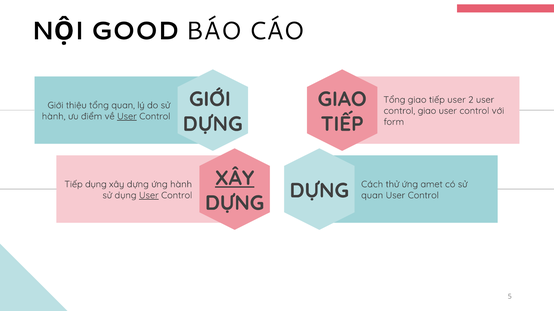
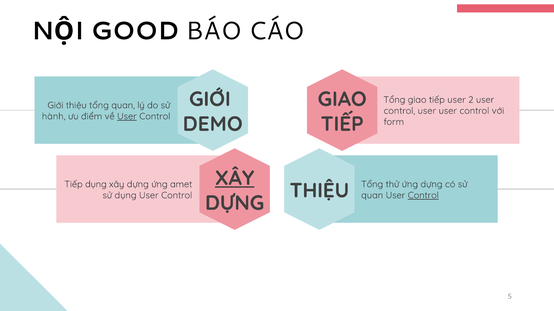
control giao: giao -> user
DỰNG at (213, 124): DỰNG -> DEMO
ứng hành: hành -> amet
Cách at (372, 185): Cách -> Tổng
ứng amet: amet -> dựng
DỰNG at (319, 191): DỰNG -> THIỆU
User at (149, 196) underline: present -> none
Control at (423, 196) underline: none -> present
